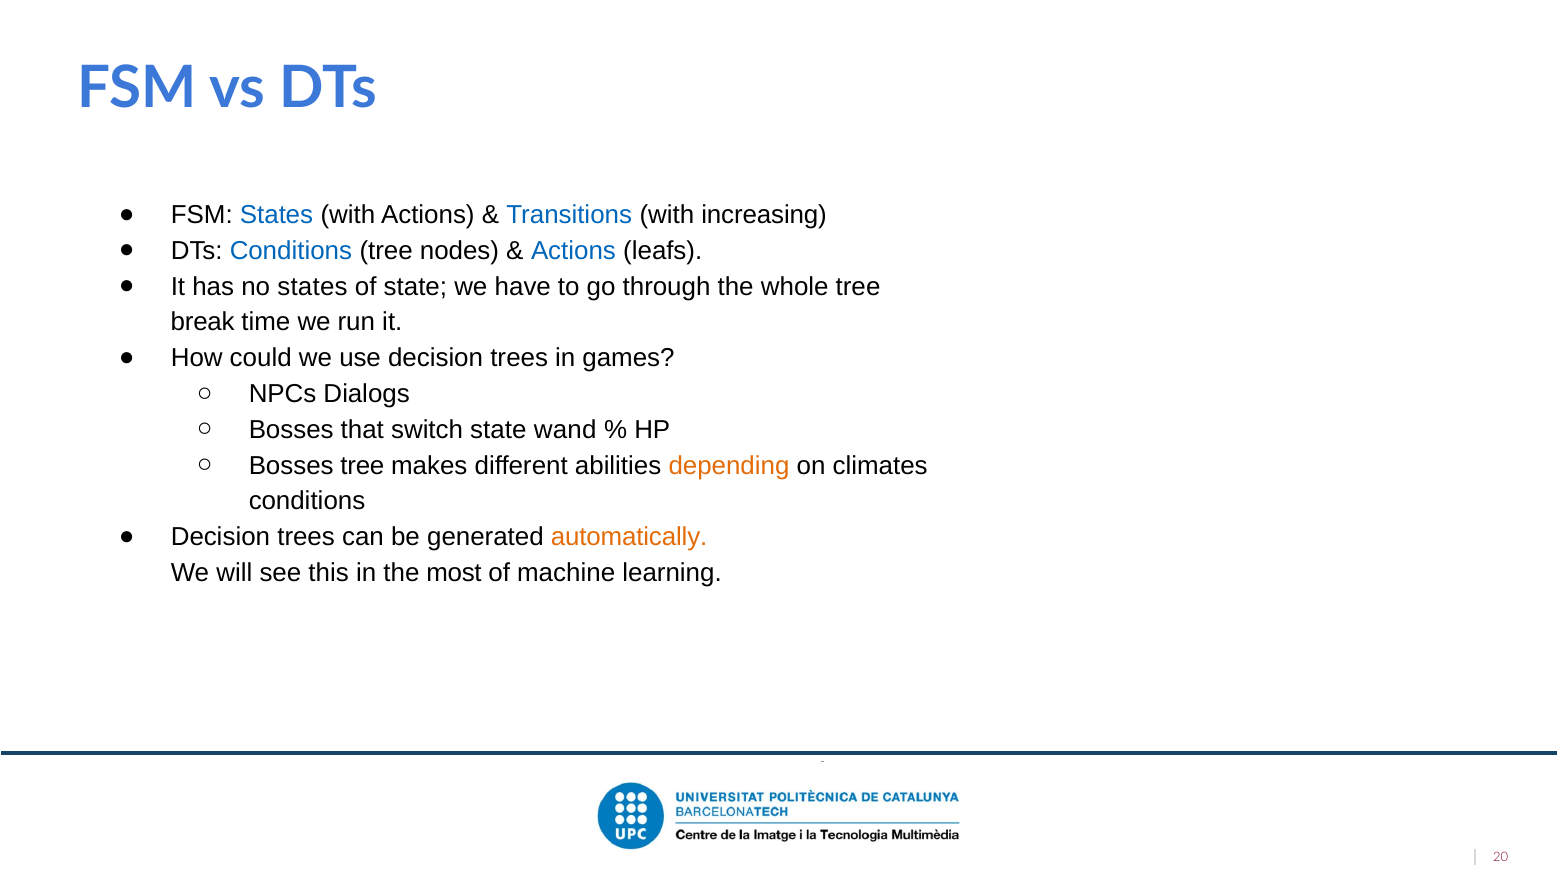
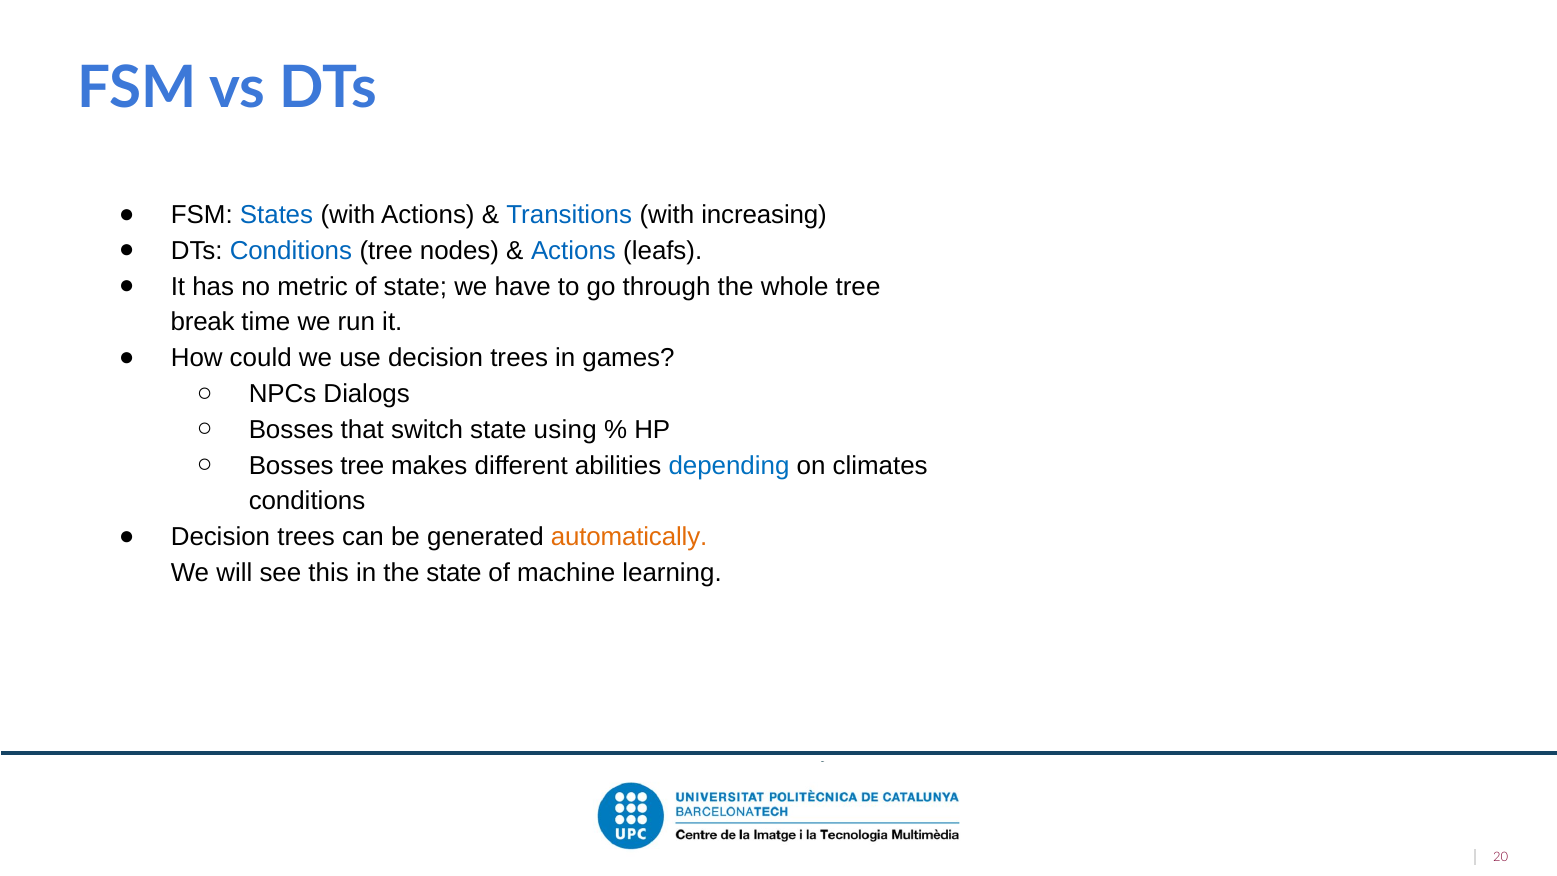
no states: states -> metric
wand: wand -> using
depending colour: orange -> blue
the most: most -> state
